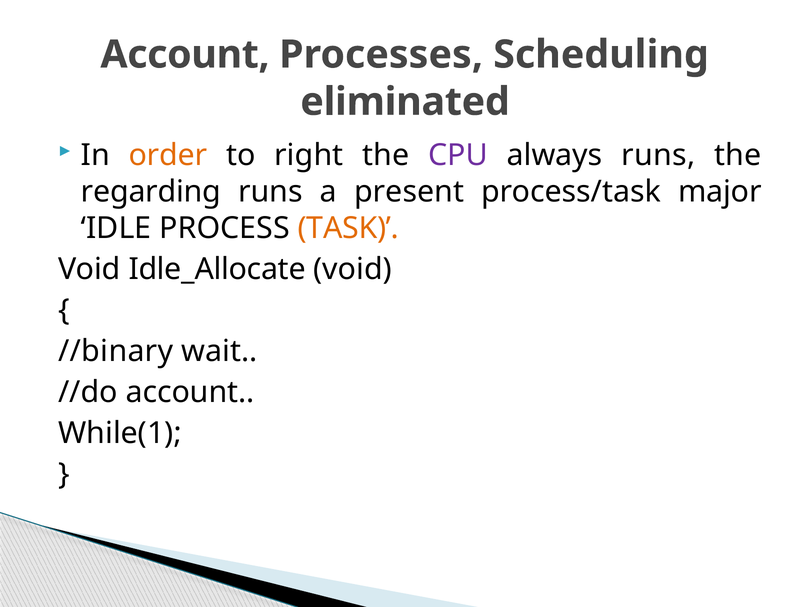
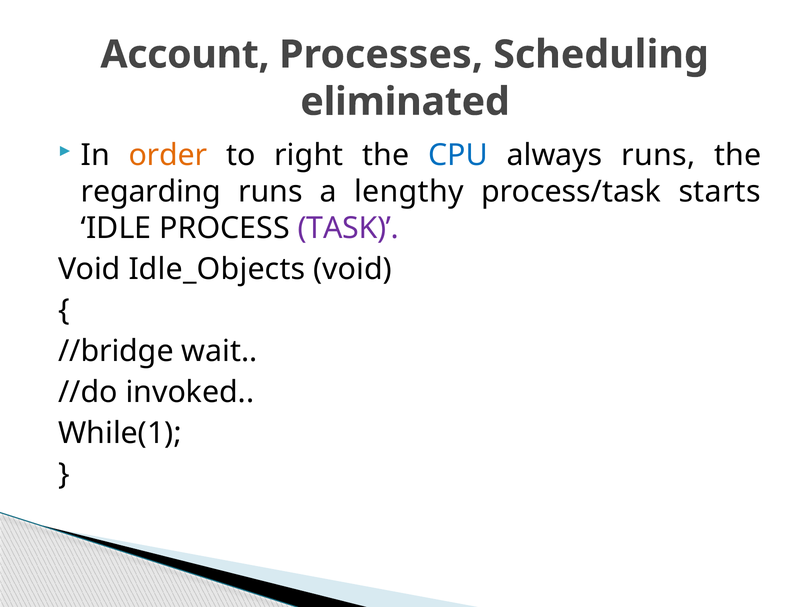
CPU colour: purple -> blue
present: present -> lengthy
major: major -> starts
TASK colour: orange -> purple
Idle_Allocate: Idle_Allocate -> Idle_Objects
//binary: //binary -> //bridge
//do account: account -> invoked
